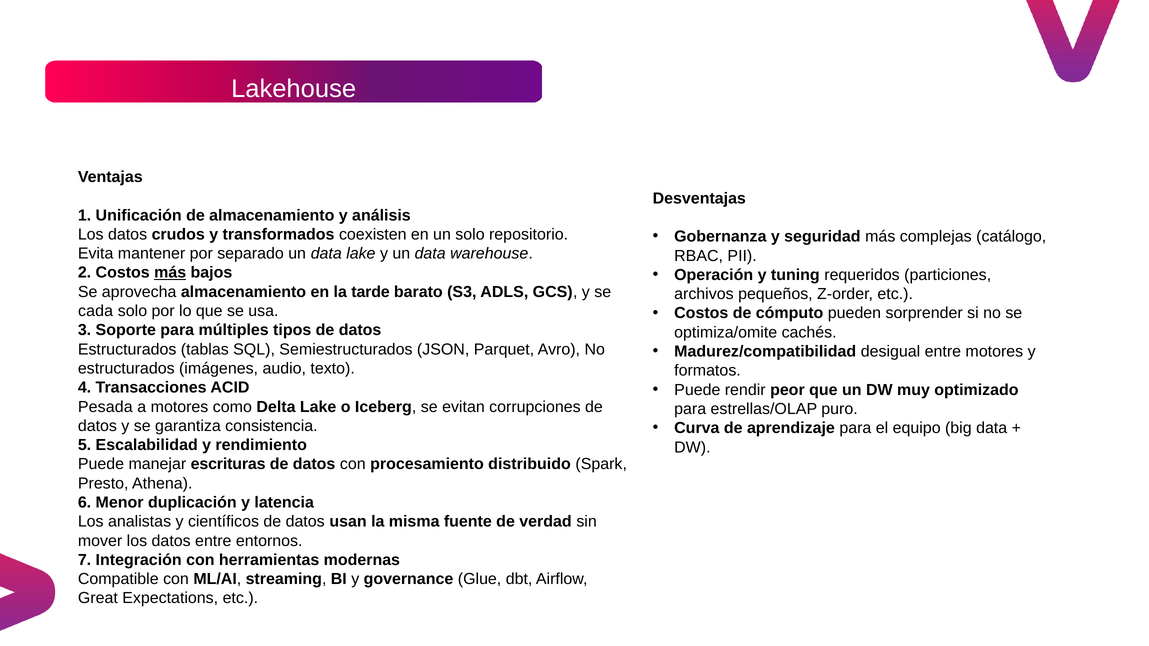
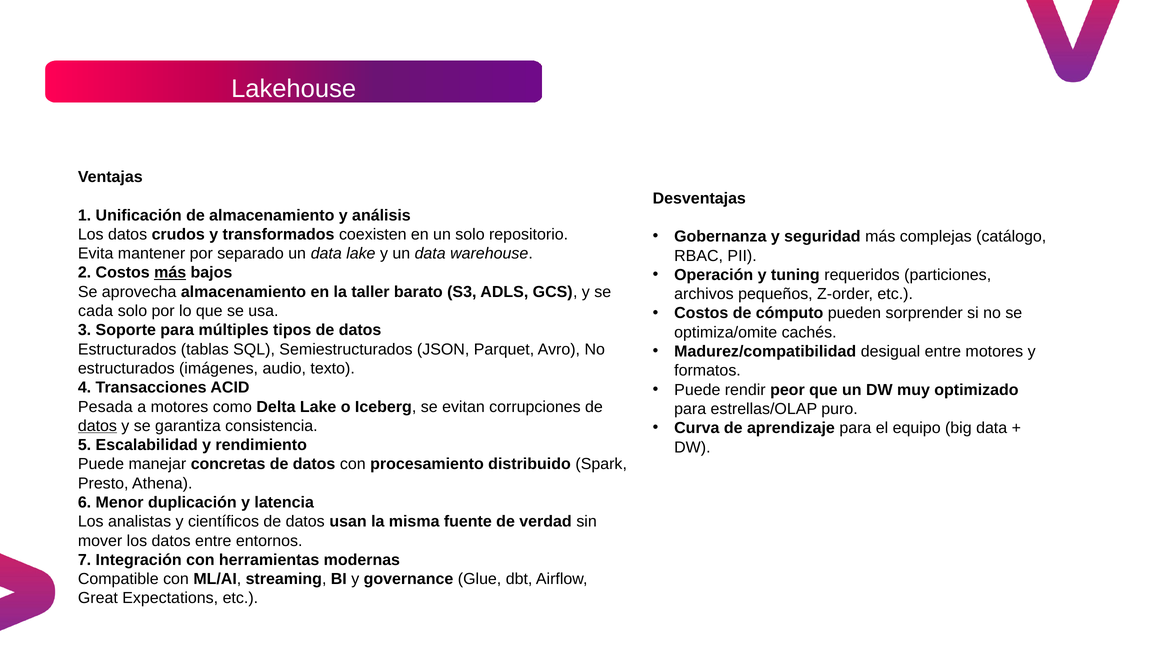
tarde: tarde -> taller
datos at (97, 426) underline: none -> present
escrituras: escrituras -> concretas
